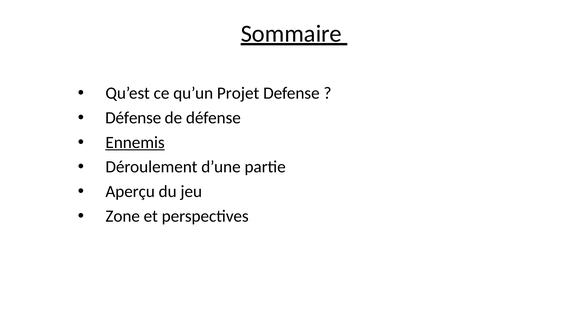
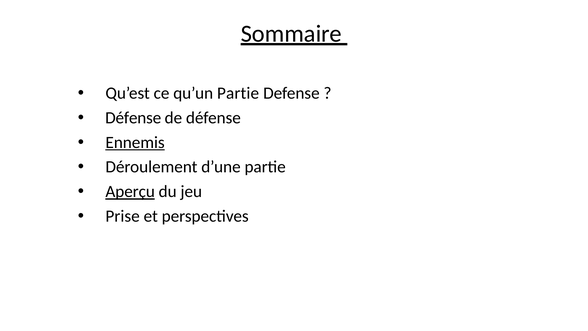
qu’un Projet: Projet -> Partie
Aperçu underline: none -> present
Zone: Zone -> Prise
